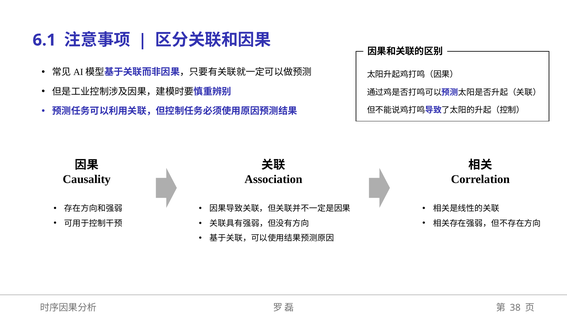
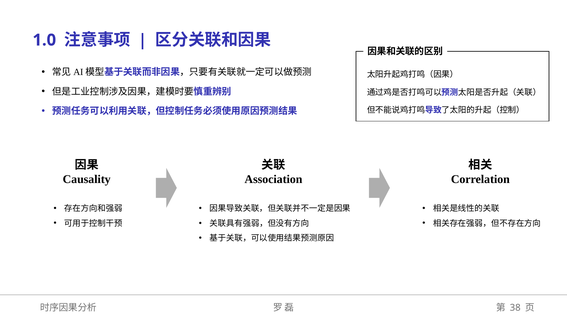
6.1: 6.1 -> 1.0
